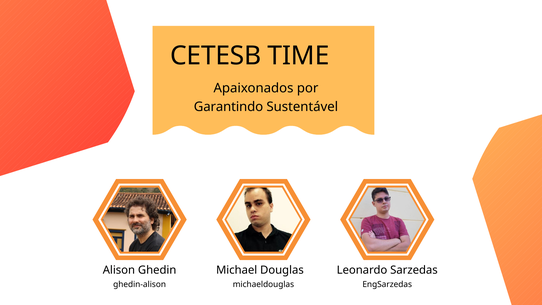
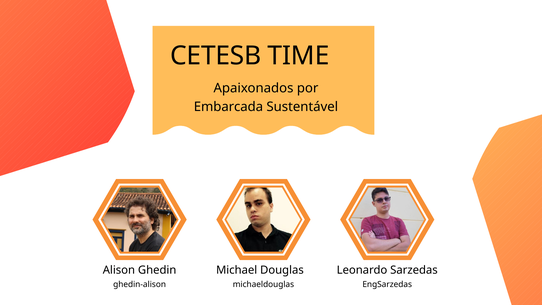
Garantindo: Garantindo -> Embarcada
